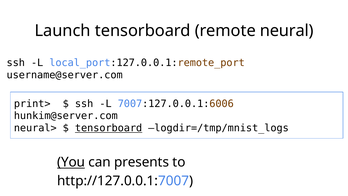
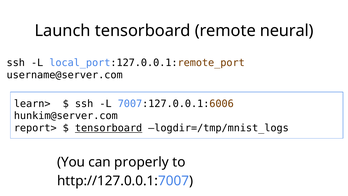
print>: print> -> learn>
neural>: neural> -> report>
You underline: present -> none
presents: presents -> properly
